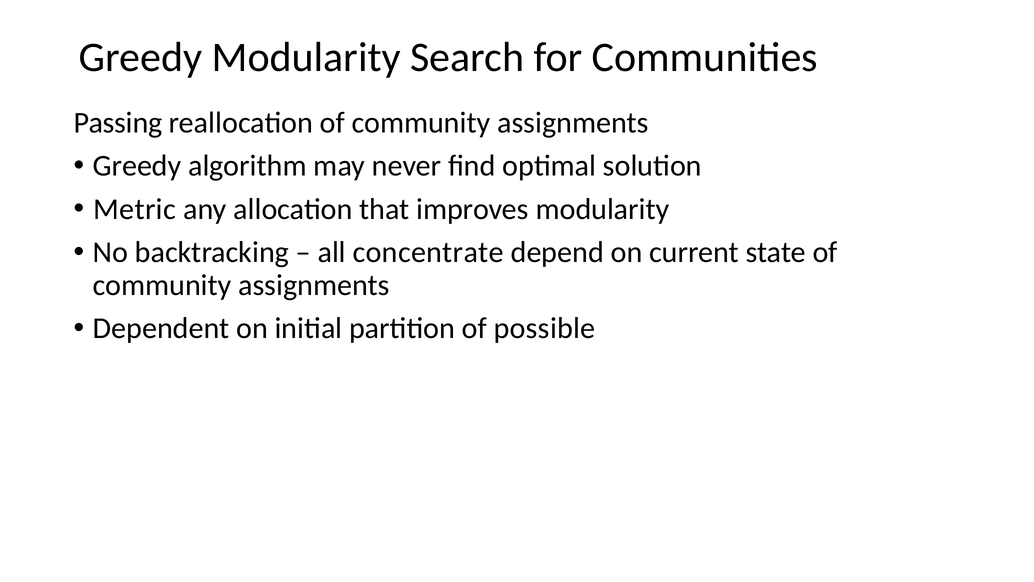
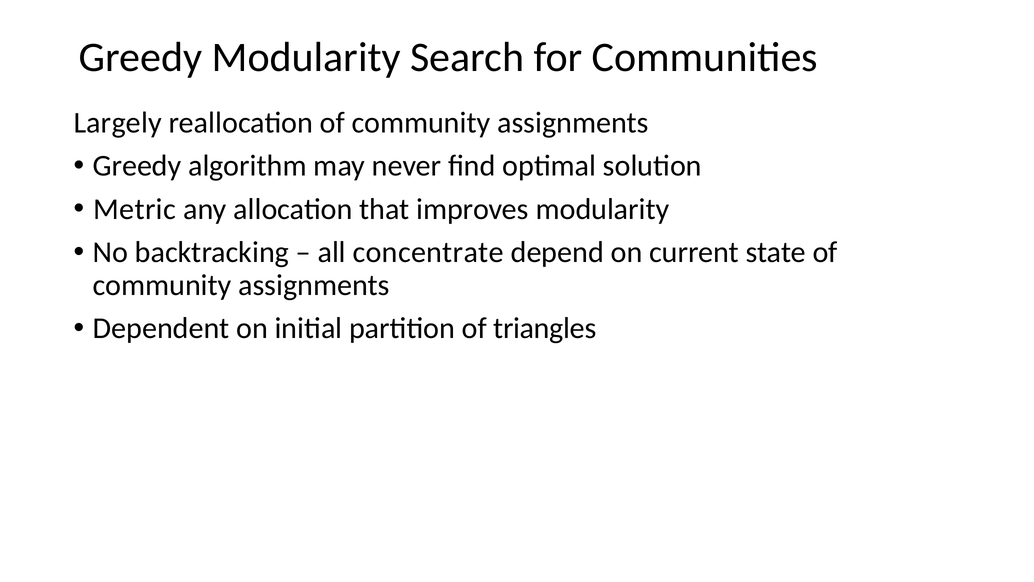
Passing: Passing -> Largely
possible: possible -> triangles
